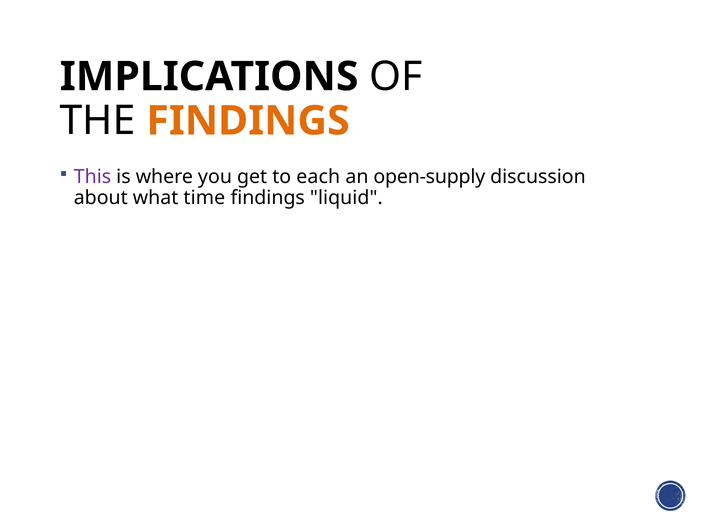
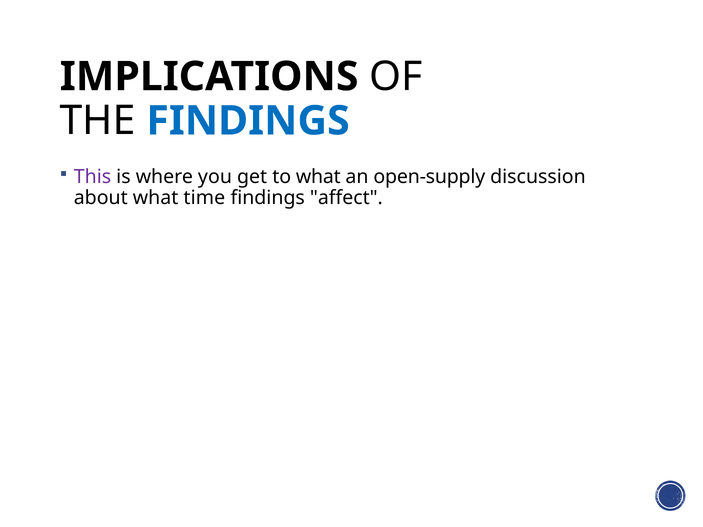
FINDINGS at (248, 121) colour: orange -> blue
to each: each -> what
liquid: liquid -> affect
